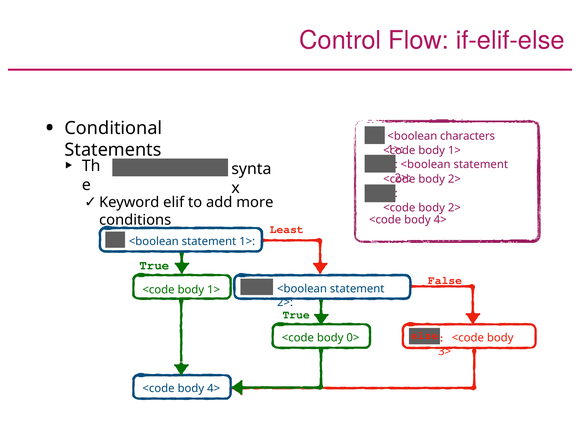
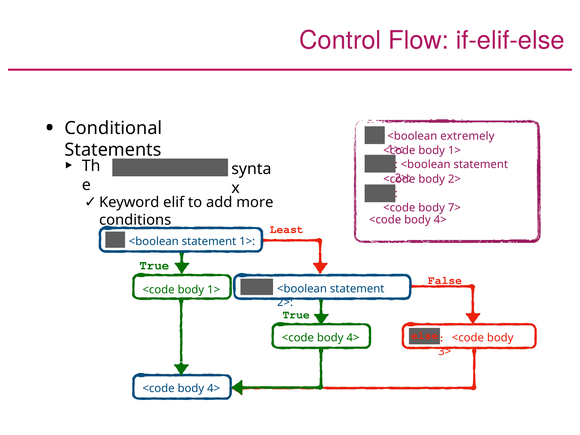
characters: characters -> extremely
2> at (454, 208): 2> -> 7>
0> at (353, 338): 0> -> 4>
